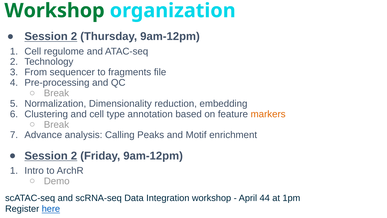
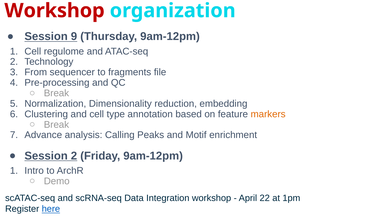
Workshop at (55, 11) colour: green -> red
2 at (74, 36): 2 -> 9
44: 44 -> 22
